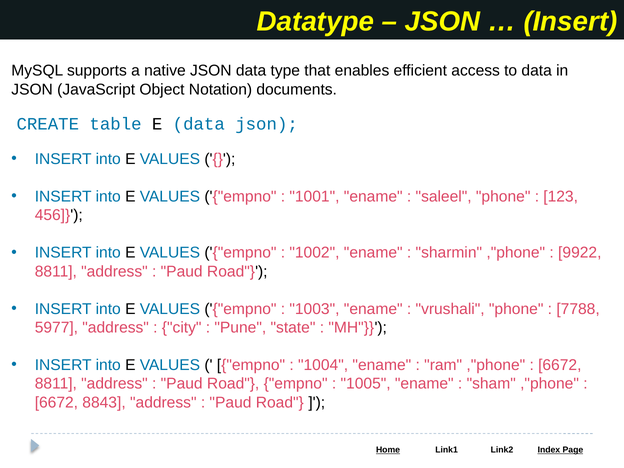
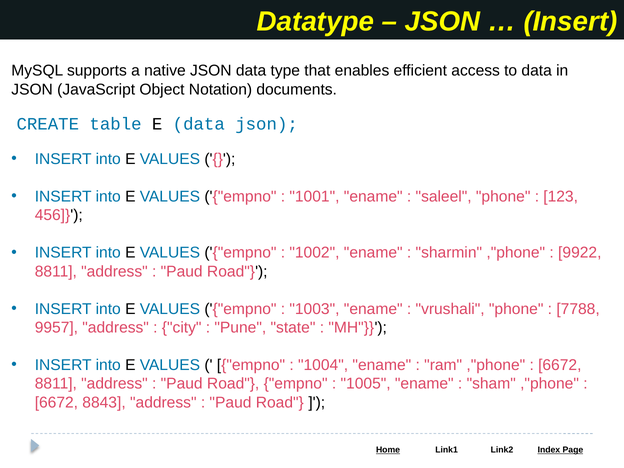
5977: 5977 -> 9957
